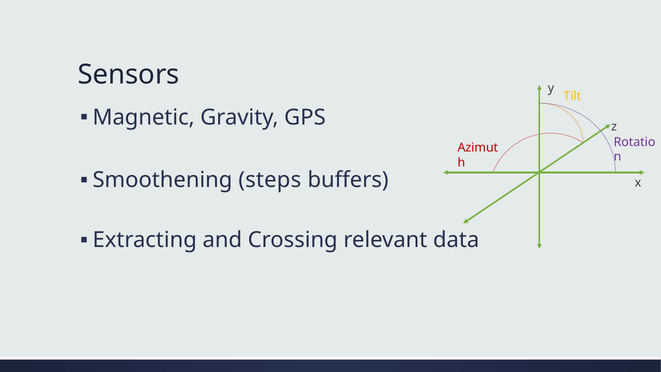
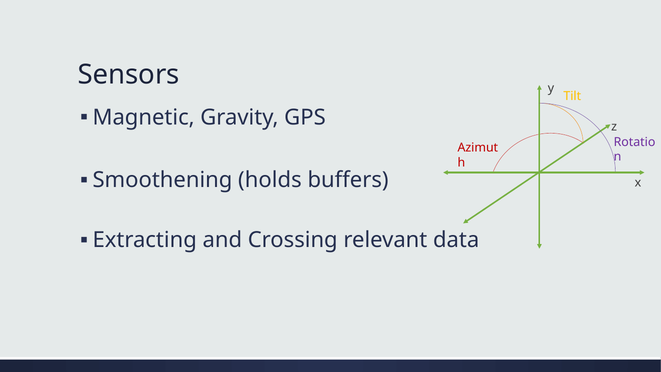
steps: steps -> holds
